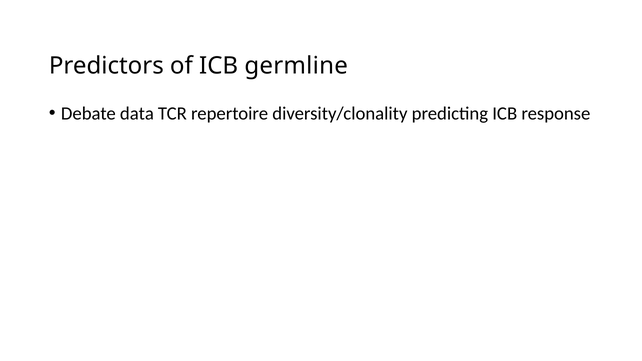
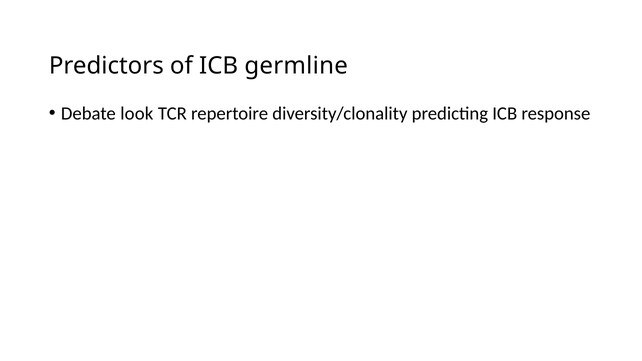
data: data -> look
